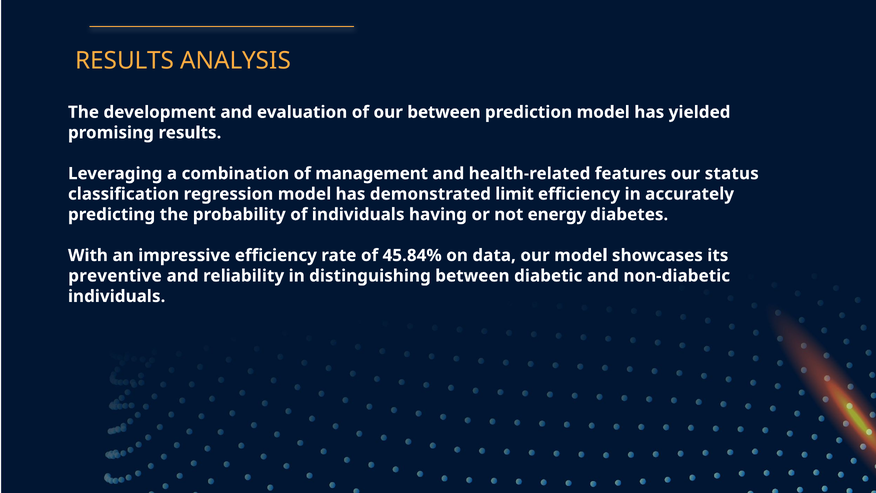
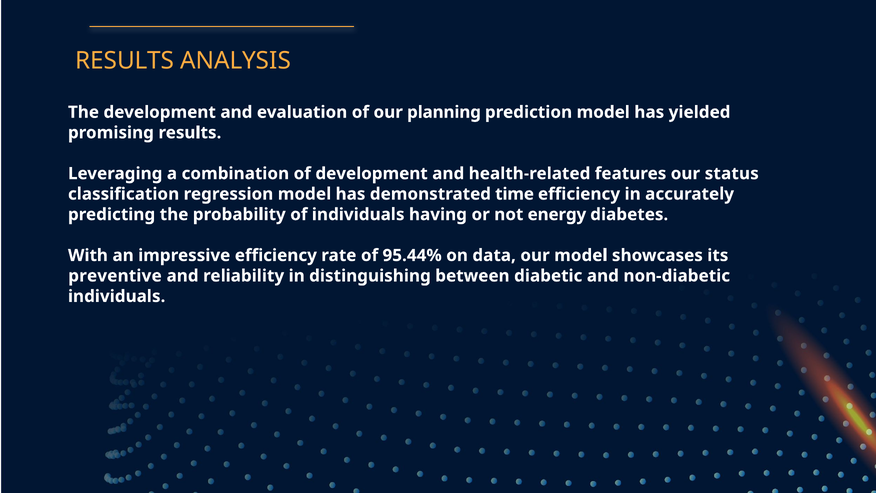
our between: between -> planning
of management: management -> development
limit: limit -> time
45.84%: 45.84% -> 95.44%
